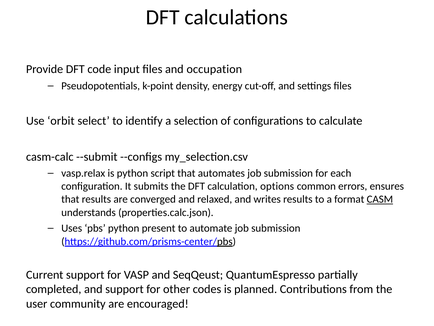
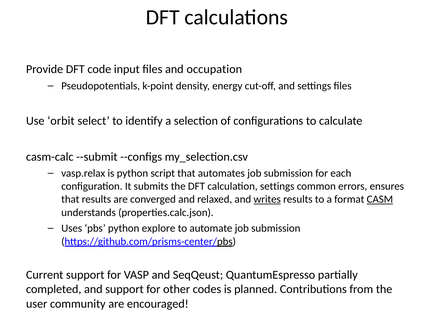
calculation options: options -> settings
writes underline: none -> present
present: present -> explore
